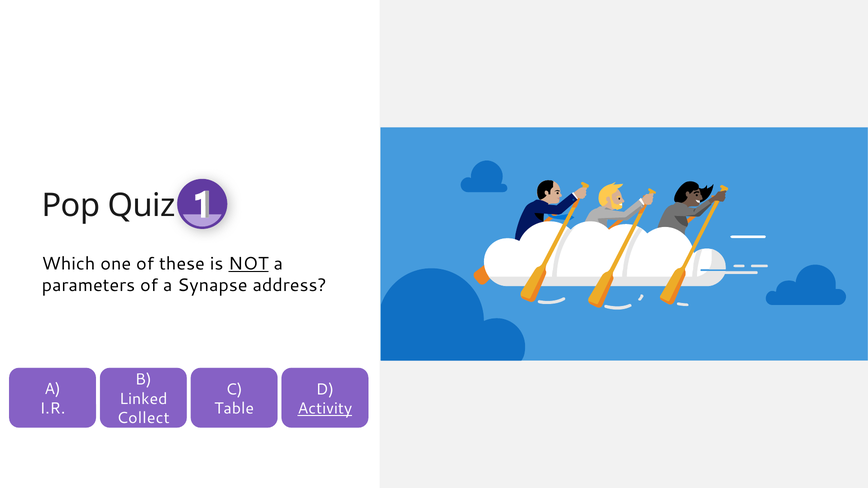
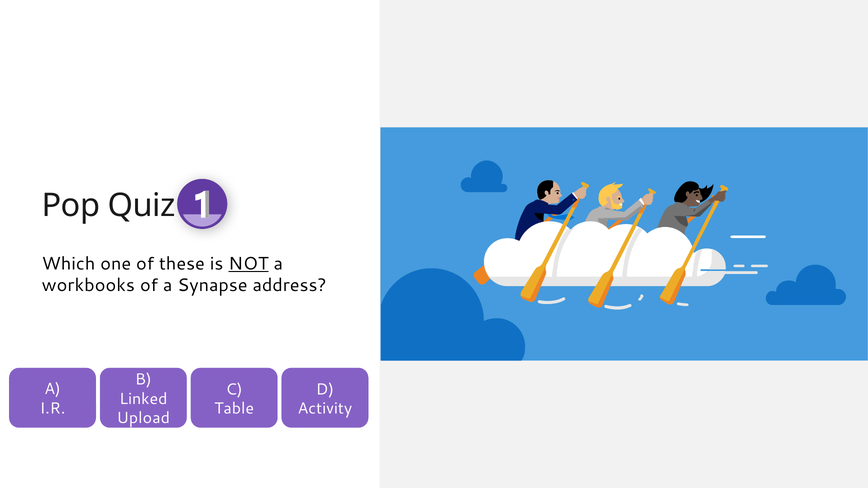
parameters: parameters -> workbooks
Activity underline: present -> none
Collect: Collect -> Upload
